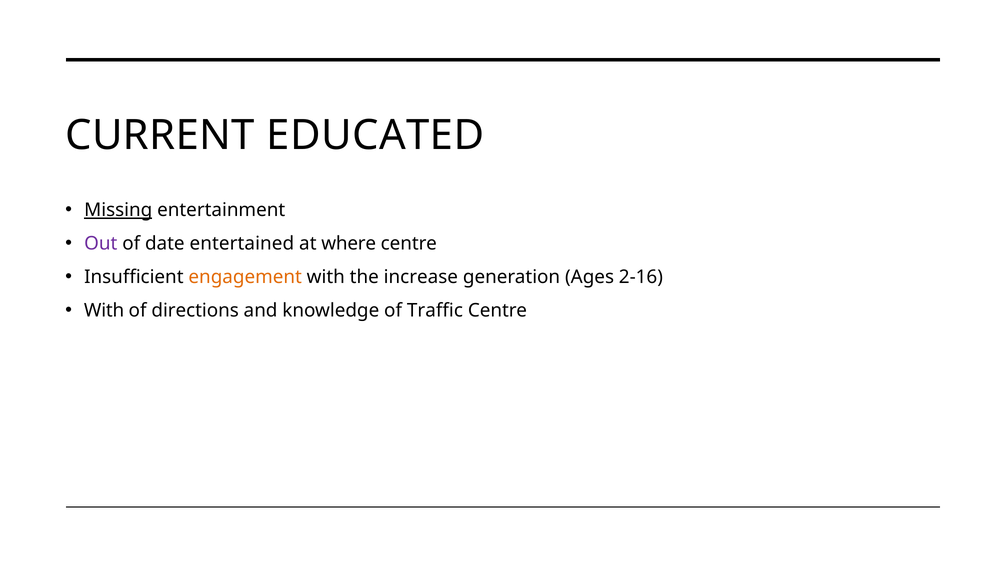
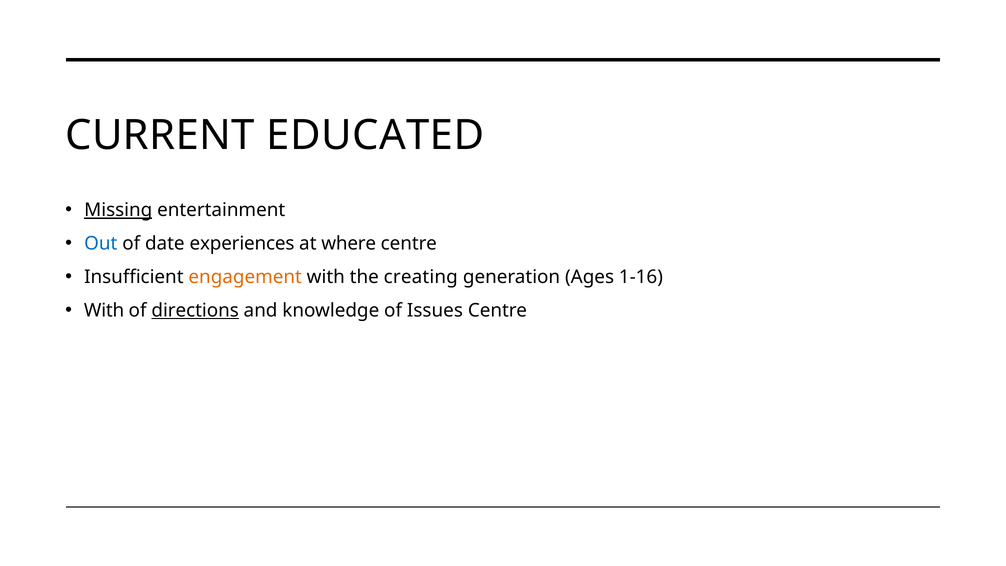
Out colour: purple -> blue
entertained: entertained -> experiences
increase: increase -> creating
2-16: 2-16 -> 1-16
directions underline: none -> present
Traffic: Traffic -> Issues
